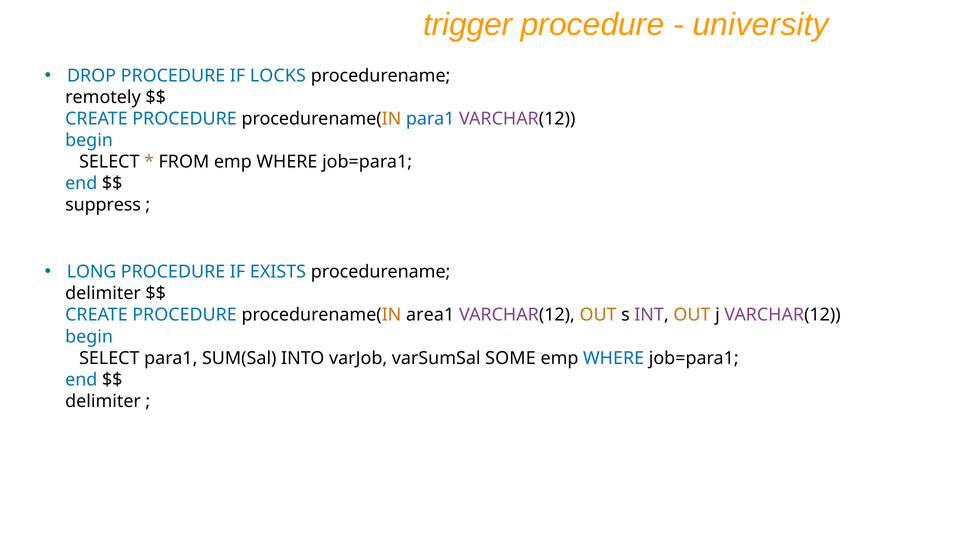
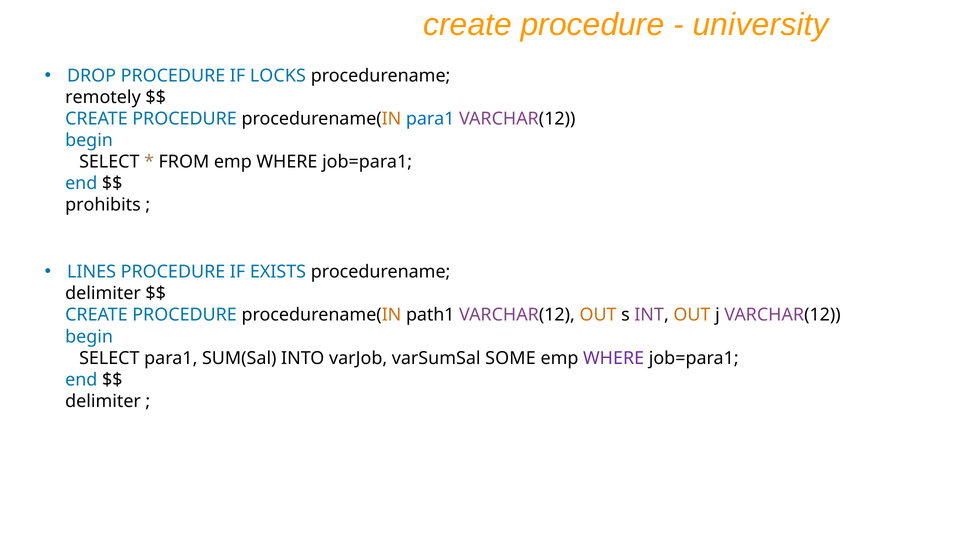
trigger at (468, 25): trigger -> create
suppress: suppress -> prohibits
LONG: LONG -> LINES
area1: area1 -> path1
WHERE at (614, 358) colour: blue -> purple
